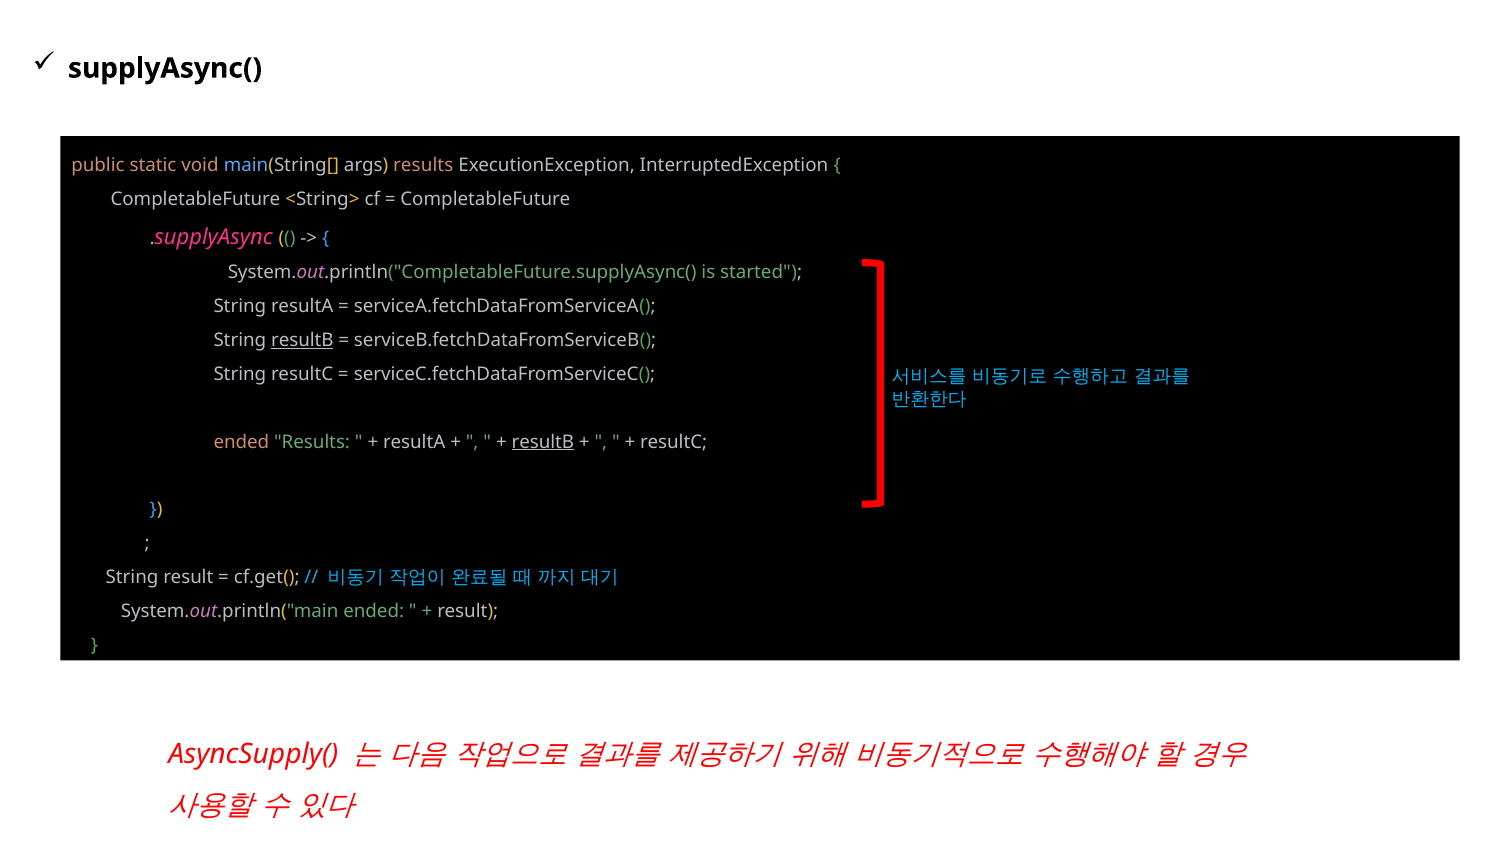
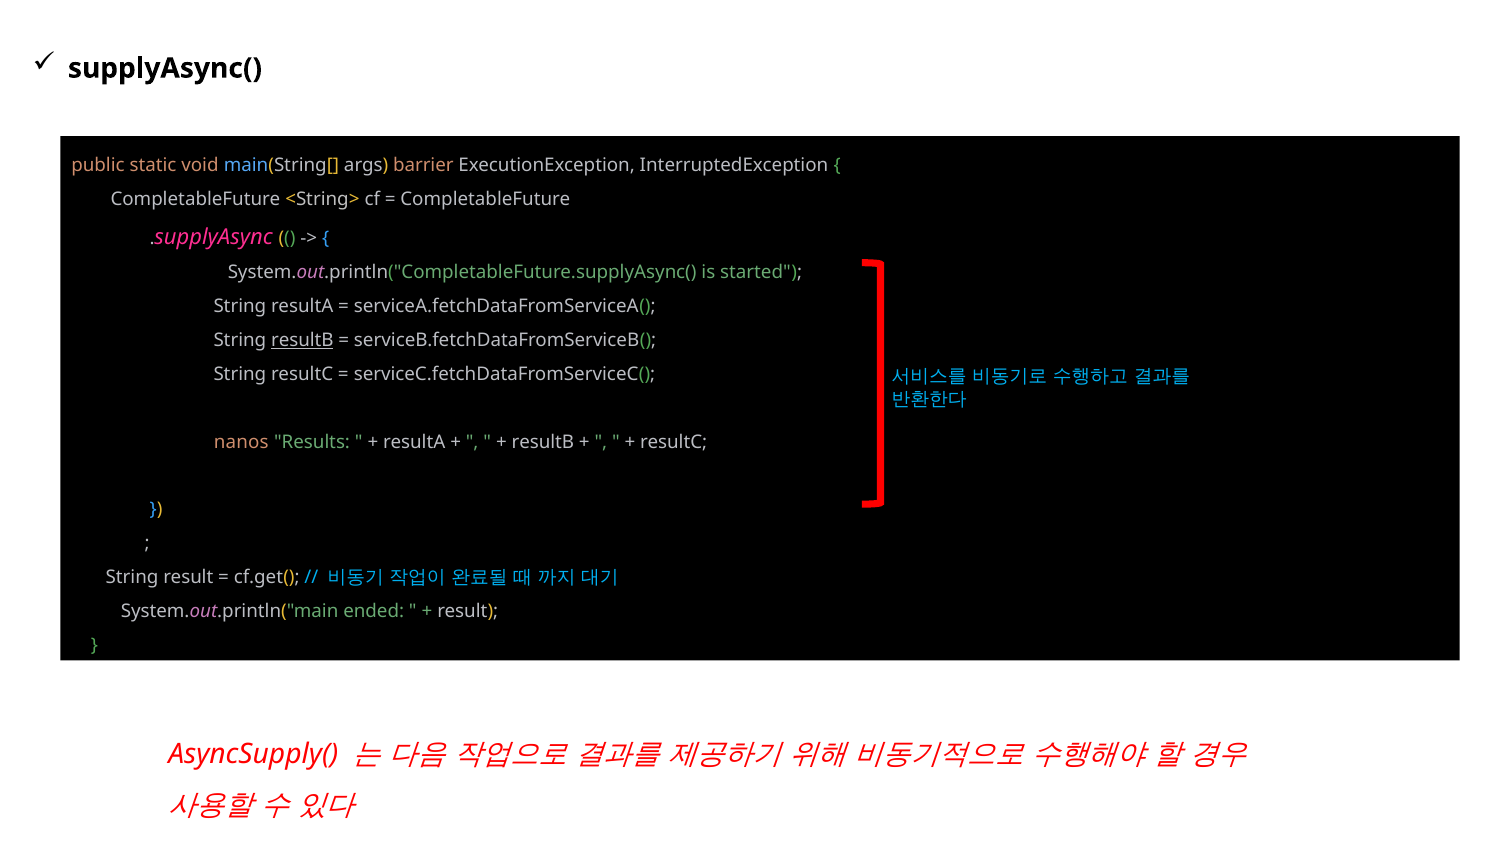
args results: results -> barrier
ended at (241, 442): ended -> nanos
resultB at (543, 442) underline: present -> none
